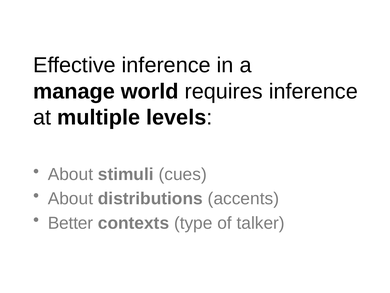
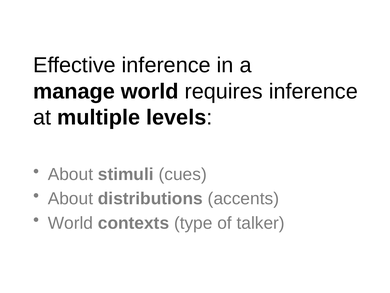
Better at (70, 223): Better -> World
